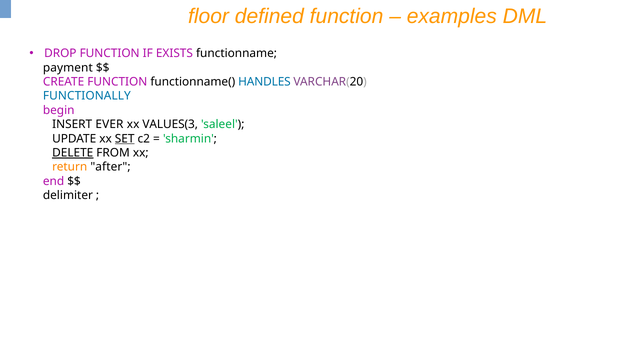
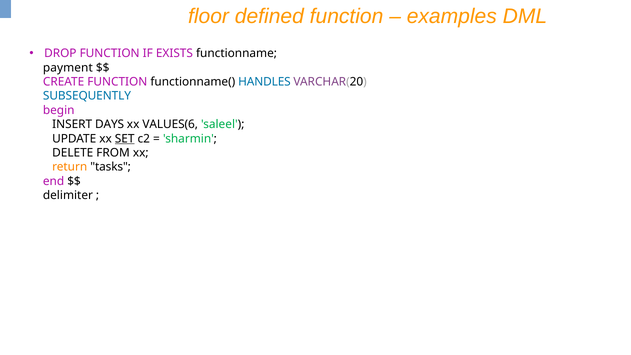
FUNCTIONALLY: FUNCTIONALLY -> SUBSEQUENTLY
EVER: EVER -> DAYS
VALUES(3: VALUES(3 -> VALUES(6
DELETE underline: present -> none
after: after -> tasks
